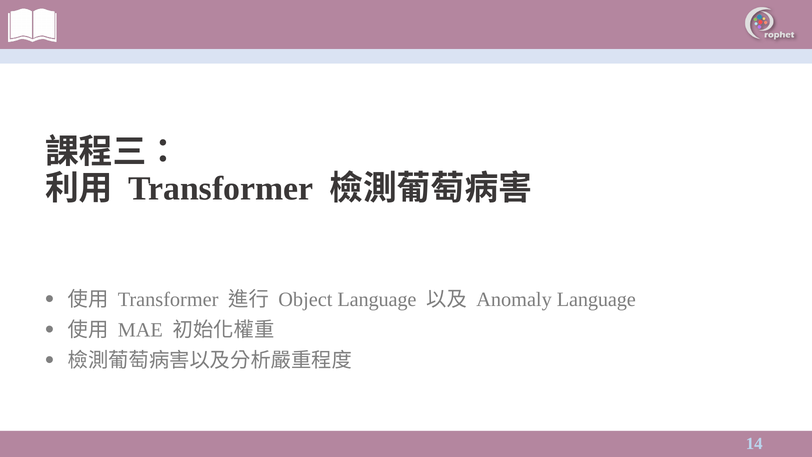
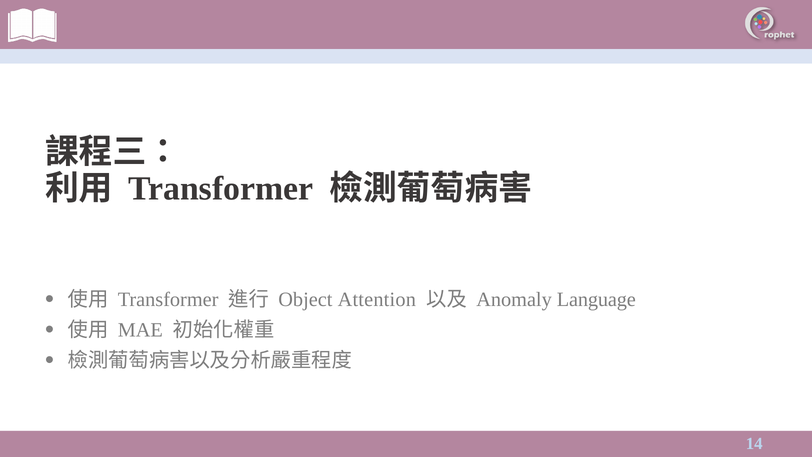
Object Language: Language -> Attention
